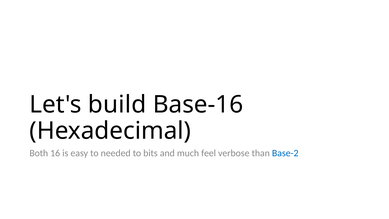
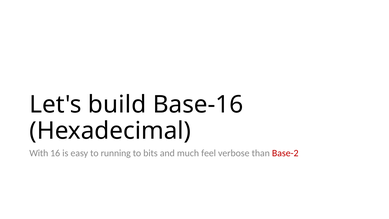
Both: Both -> With
needed: needed -> running
Base-2 colour: blue -> red
